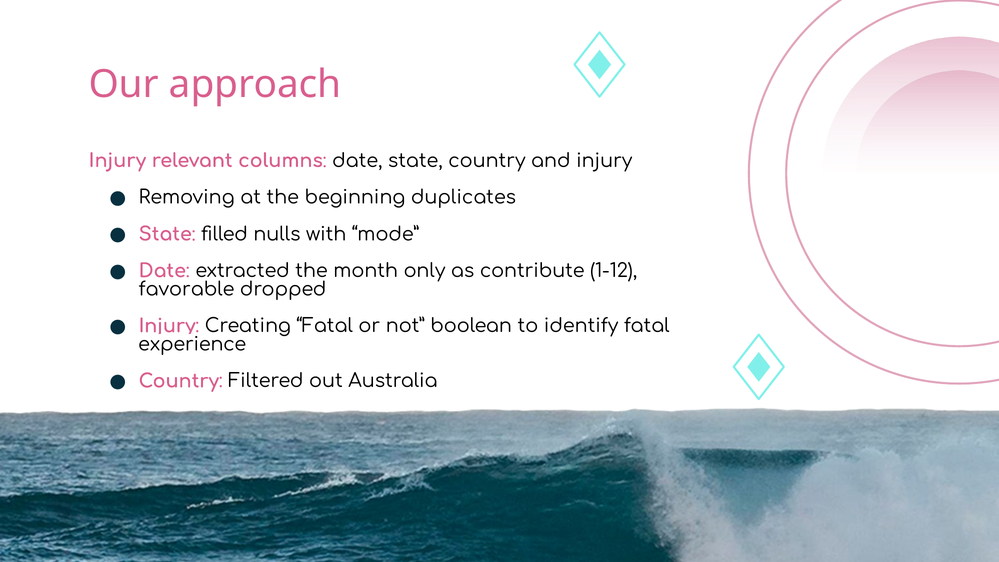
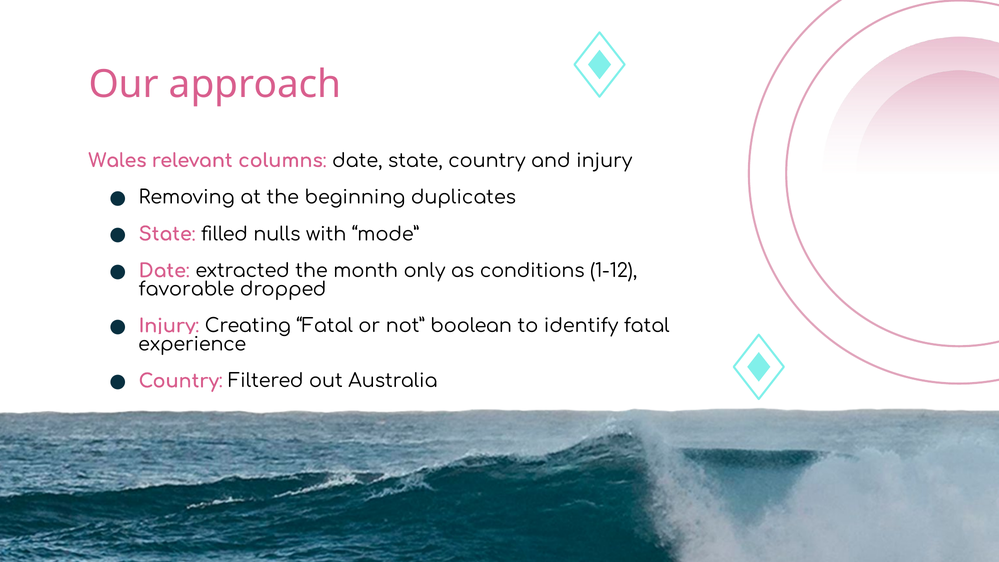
Injury at (117, 161): Injury -> Wales
contribute: contribute -> conditions
